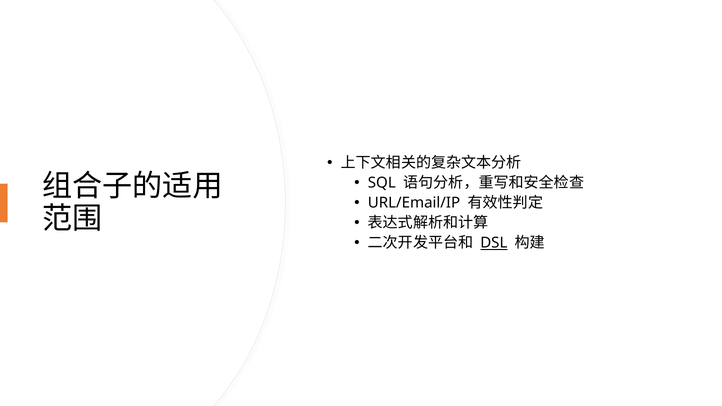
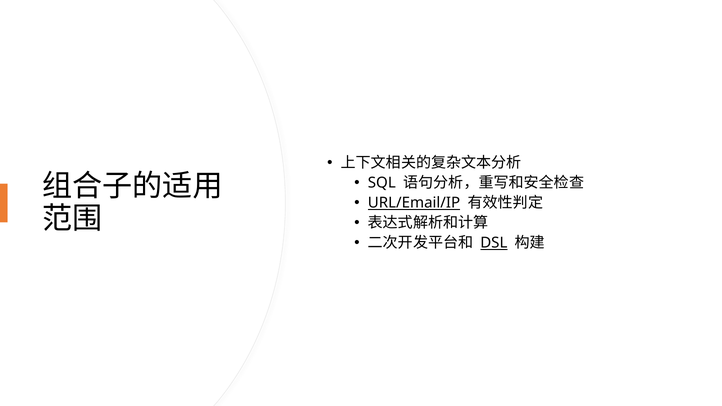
URL/Email/IP underline: none -> present
